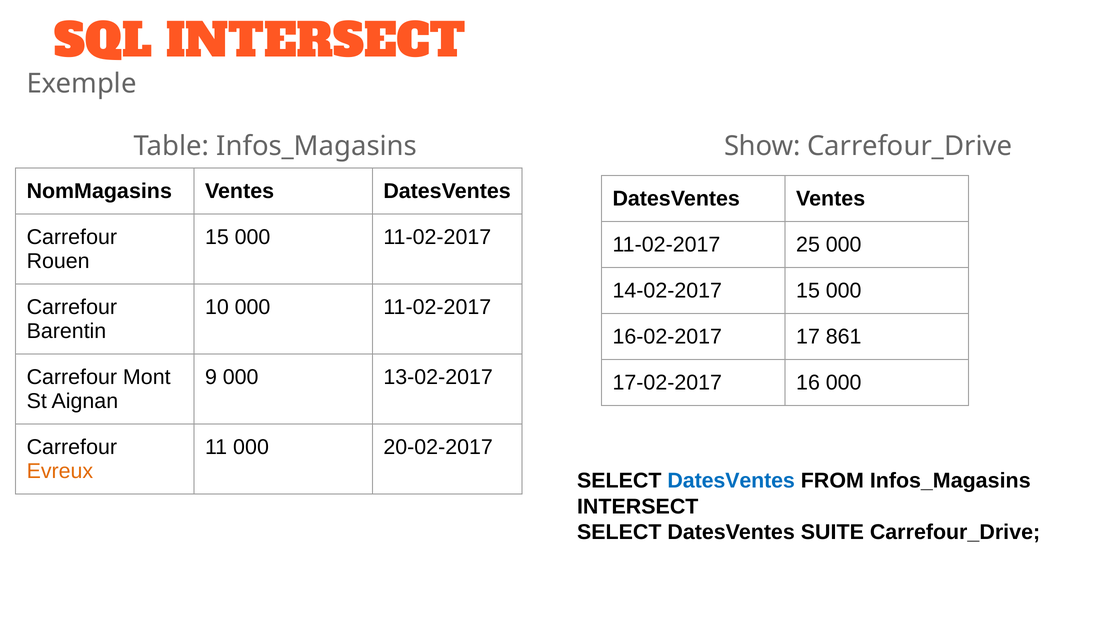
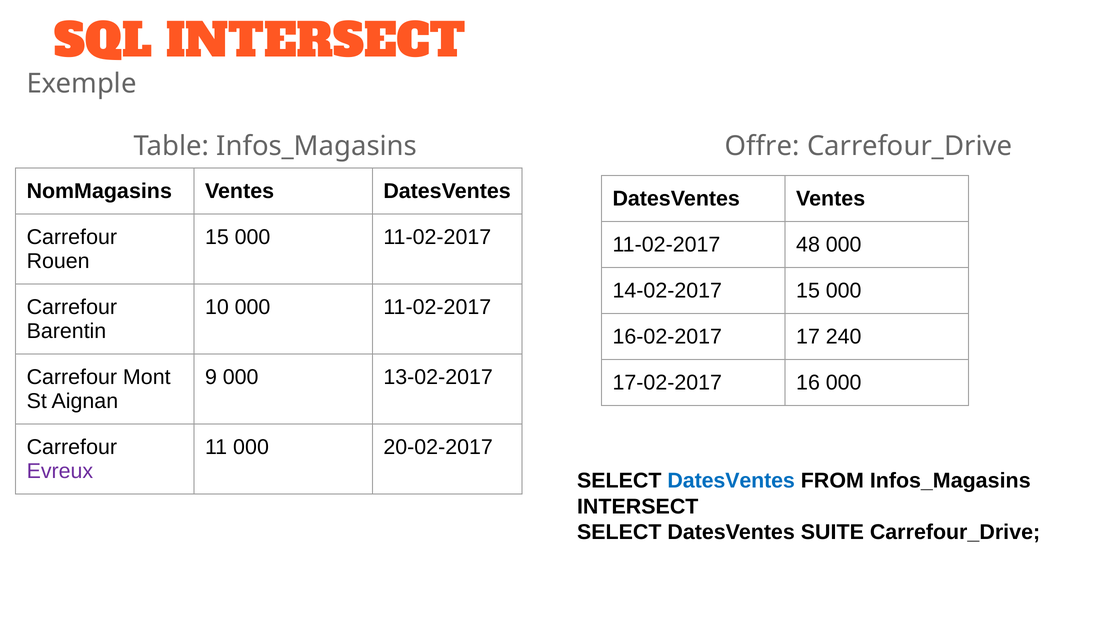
Show: Show -> Offre
25: 25 -> 48
861: 861 -> 240
Evreux colour: orange -> purple
